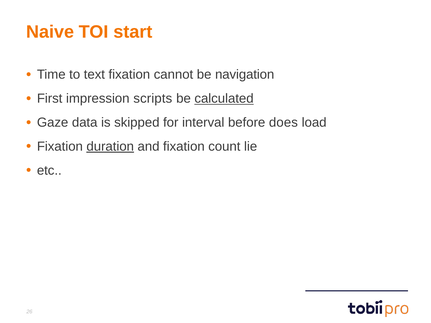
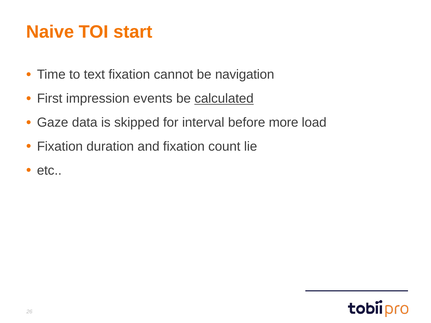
scripts: scripts -> events
does: does -> more
duration underline: present -> none
